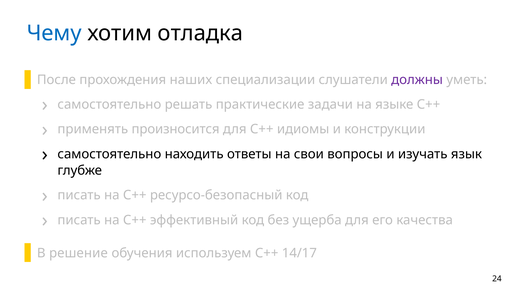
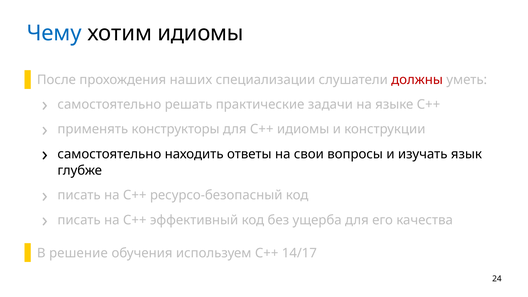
хотим отладка: отладка -> идиомы
должны colour: purple -> red
произносится: произносится -> конструкторы
